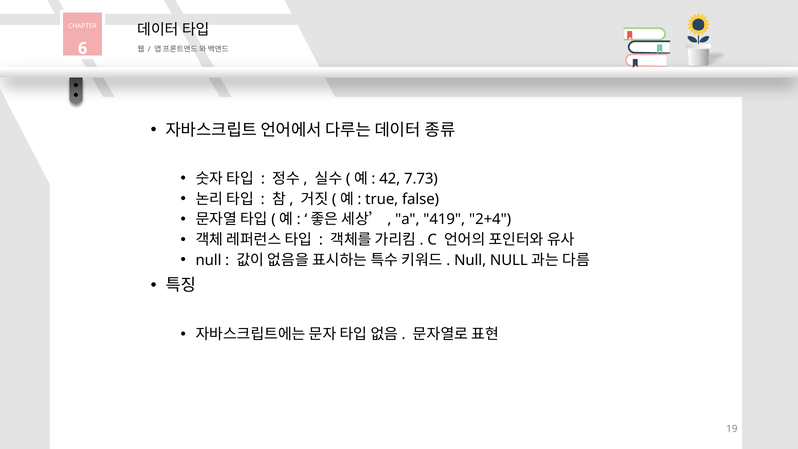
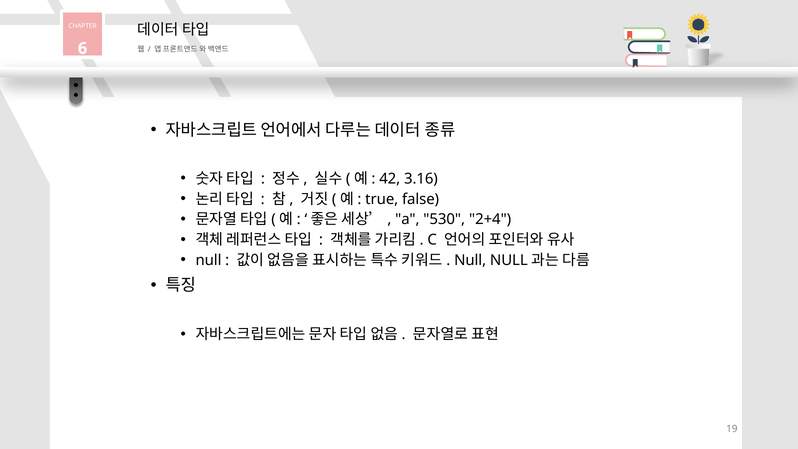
7.73: 7.73 -> 3.16
419: 419 -> 530
